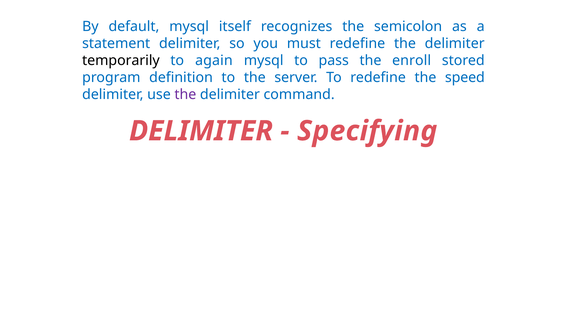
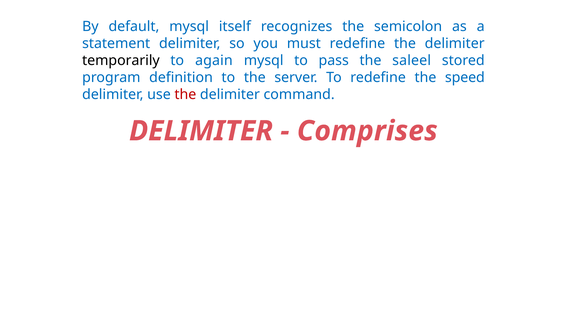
enroll: enroll -> saleel
the at (185, 94) colour: purple -> red
Specifying: Specifying -> Comprises
